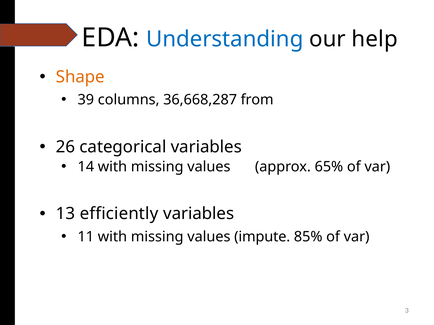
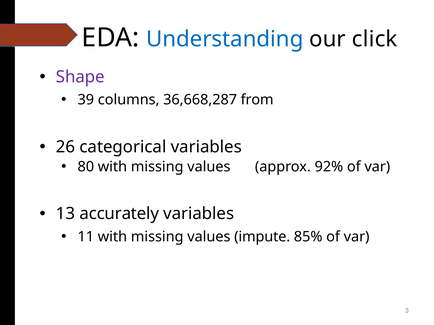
help: help -> click
Shape colour: orange -> purple
14: 14 -> 80
65%: 65% -> 92%
efficiently: efficiently -> accurately
